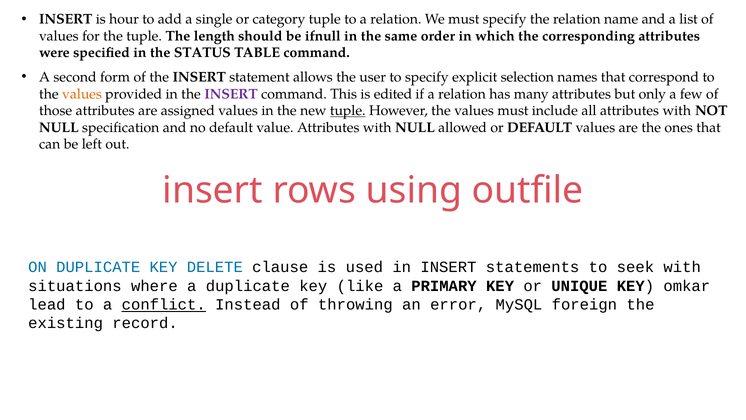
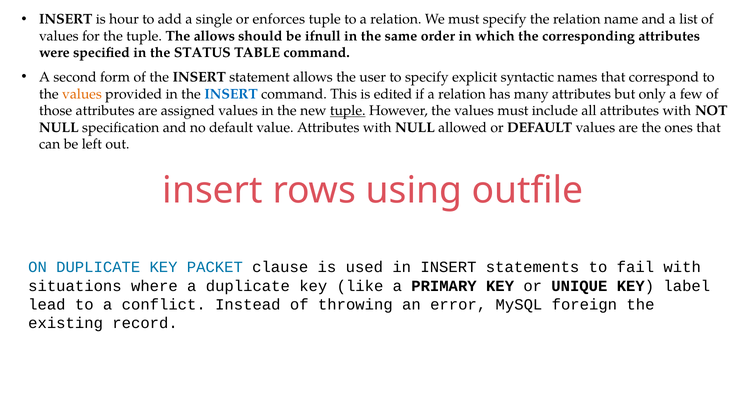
category: category -> enforces
The length: length -> allows
selection: selection -> syntactic
INSERT at (231, 94) colour: purple -> blue
DELETE: DELETE -> PACKET
seek: seek -> fail
omkar: omkar -> label
conflict underline: present -> none
